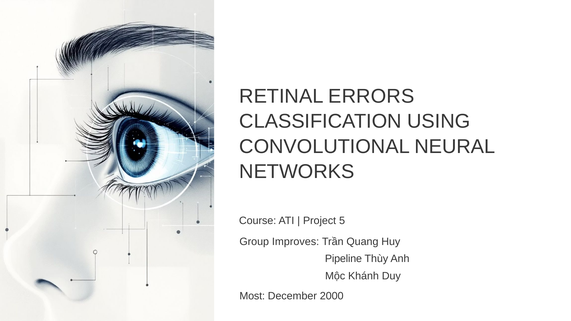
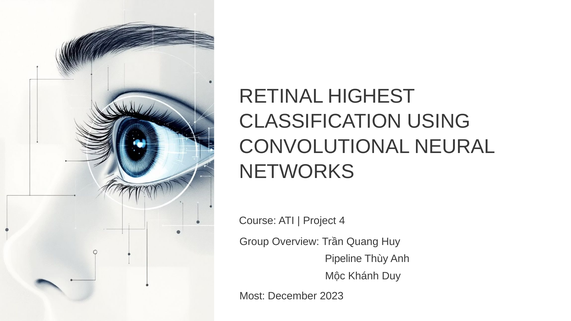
ERRORS: ERRORS -> HIGHEST
5: 5 -> 4
Improves: Improves -> Overview
2000: 2000 -> 2023
